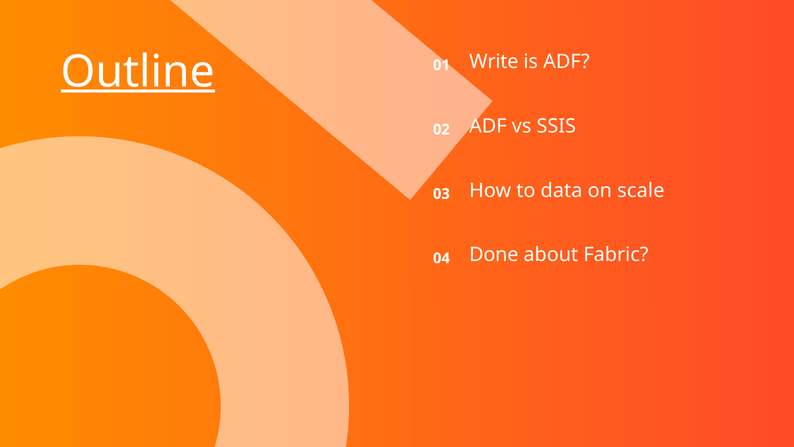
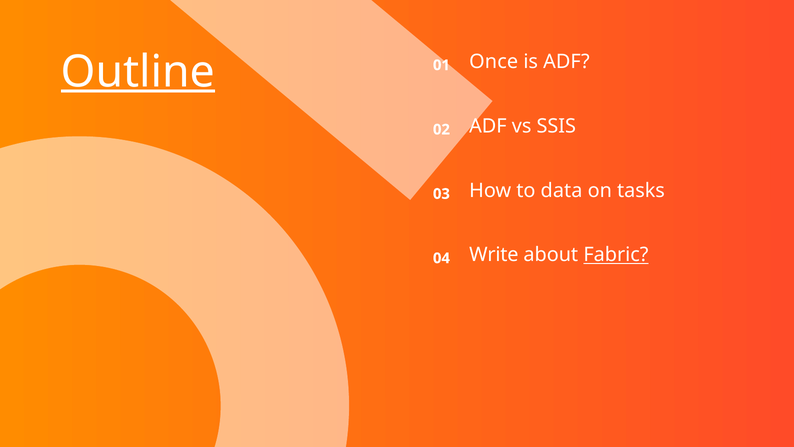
Write: Write -> Once
scale: scale -> tasks
Done: Done -> Write
Fabric underline: none -> present
